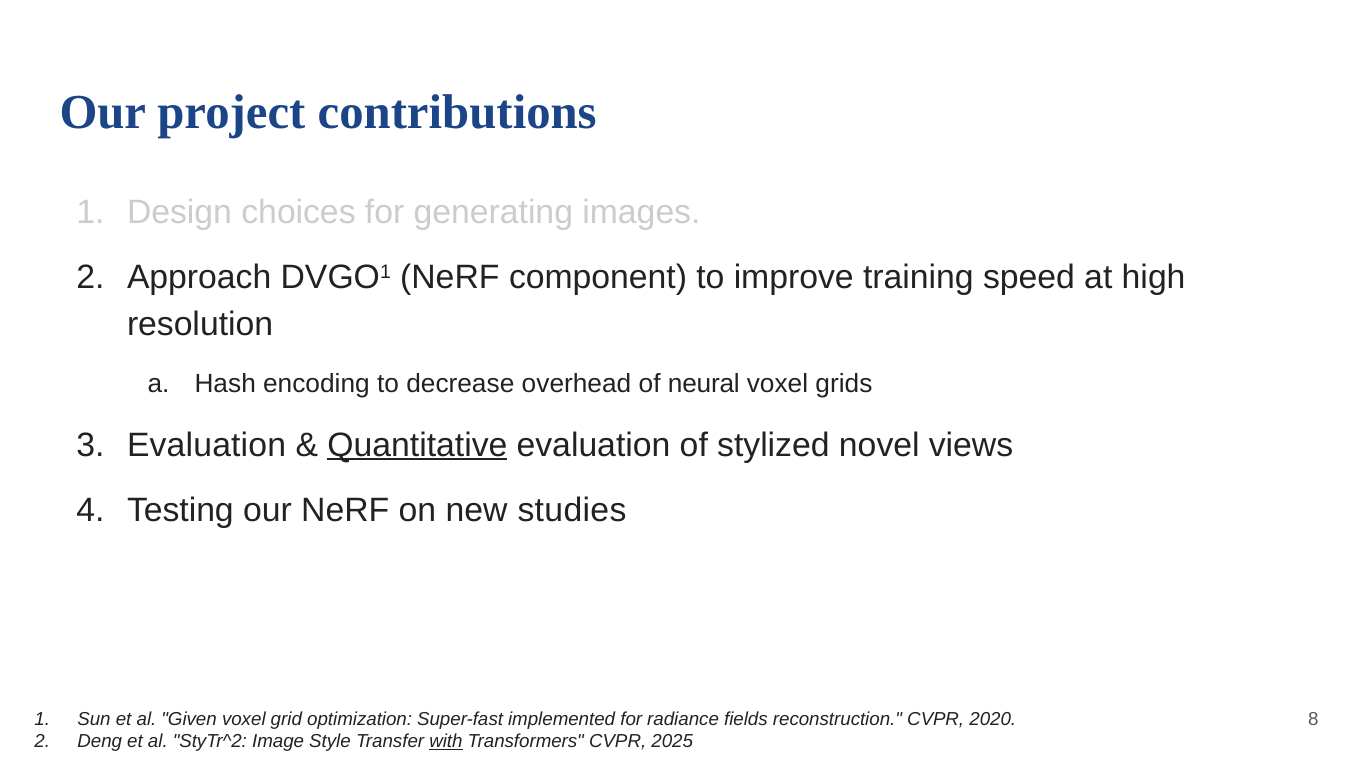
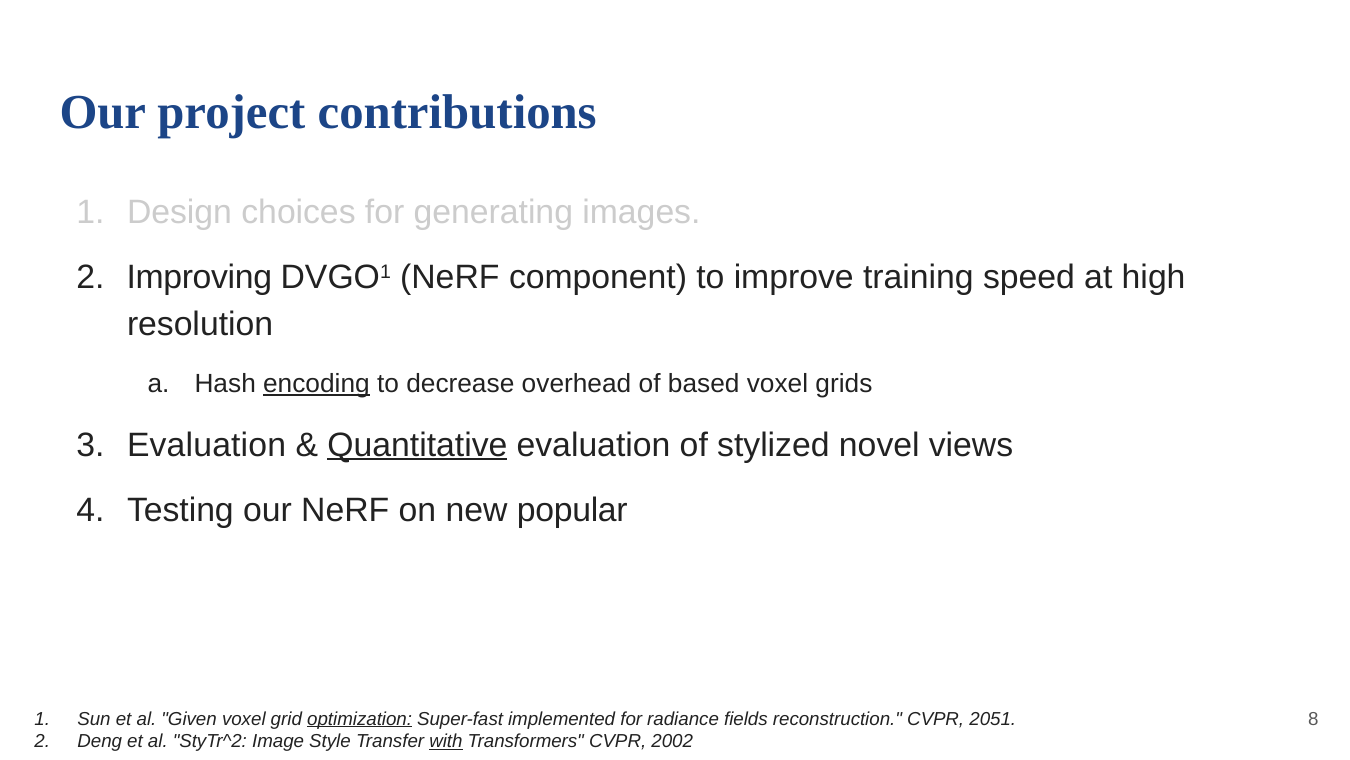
Approach: Approach -> Improving
encoding underline: none -> present
neural: neural -> based
studies: studies -> popular
optimization underline: none -> present
2020: 2020 -> 2051
2025: 2025 -> 2002
